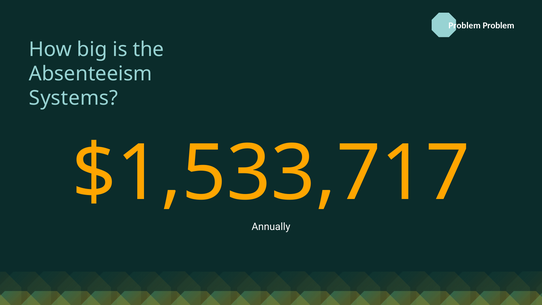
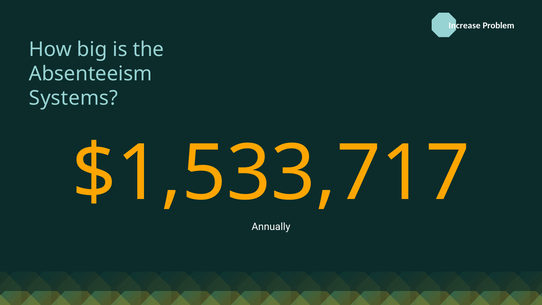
Problem at (465, 26): Problem -> Increase
